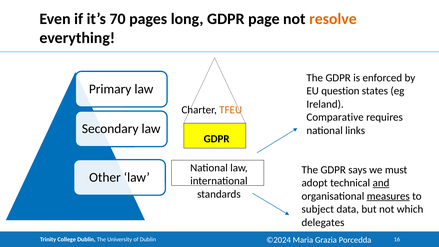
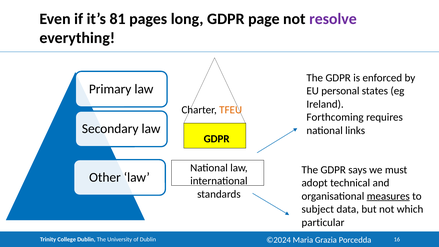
70: 70 -> 81
resolve colour: orange -> purple
question: question -> personal
Comparative: Comparative -> Forthcoming
and underline: present -> none
delegates: delegates -> particular
